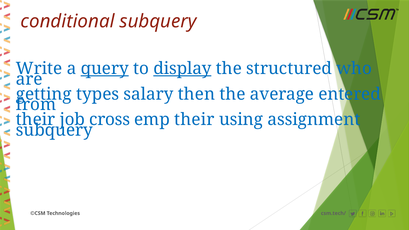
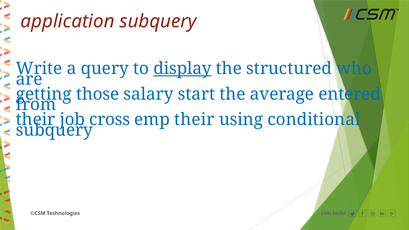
conditional: conditional -> application
query underline: present -> none
types: types -> those
then: then -> start
assignment: assignment -> conditional
